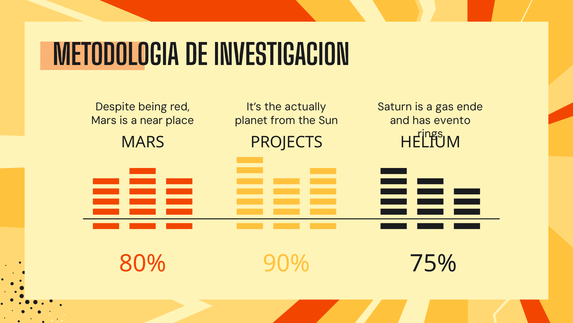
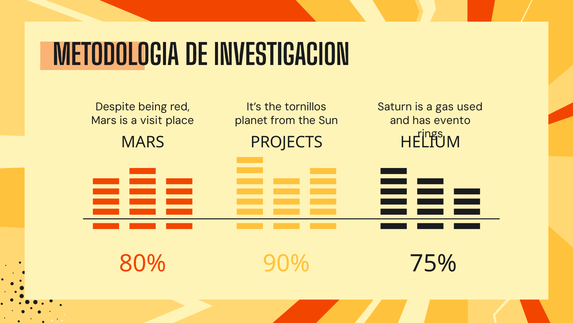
actually: actually -> tornillos
ende: ende -> used
near: near -> visit
